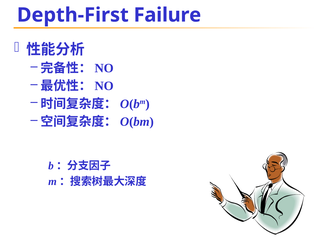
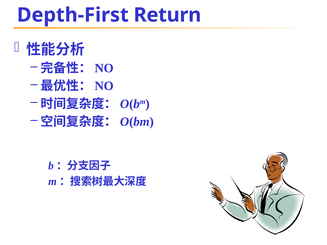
Failure: Failure -> Return
